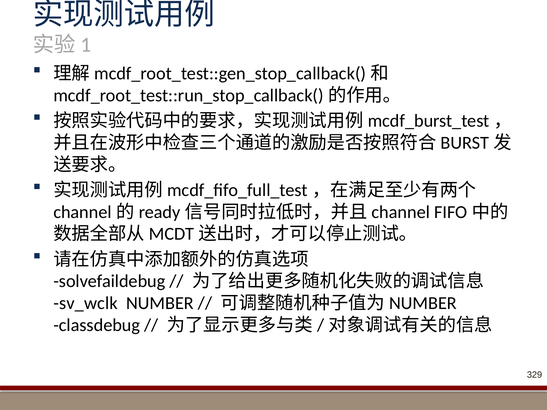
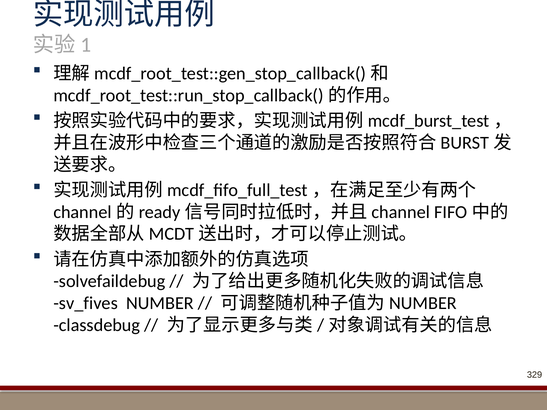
sv_wclk: sv_wclk -> sv_fives
